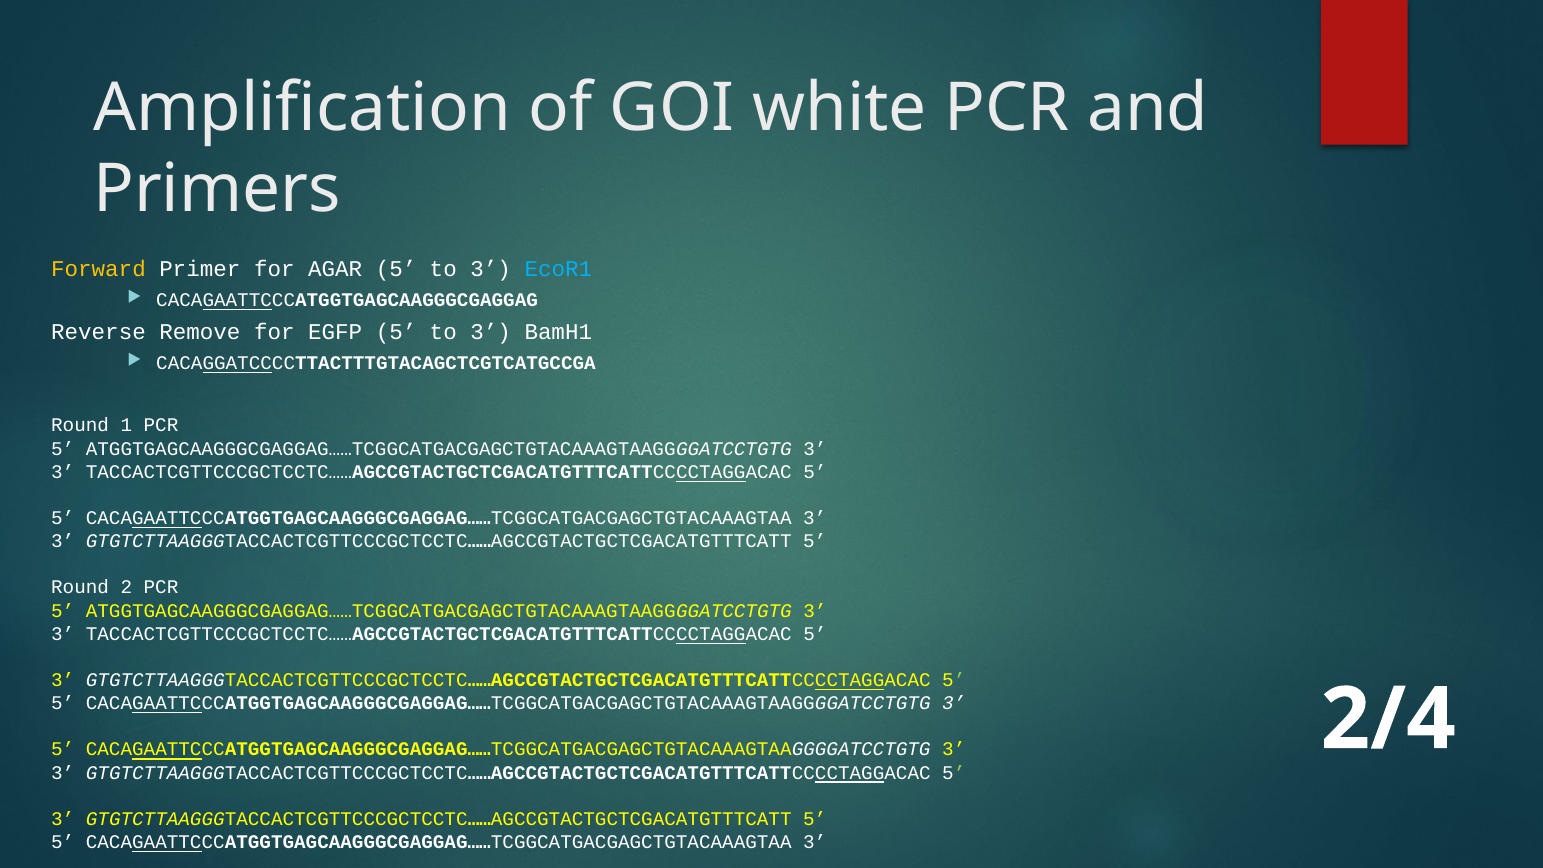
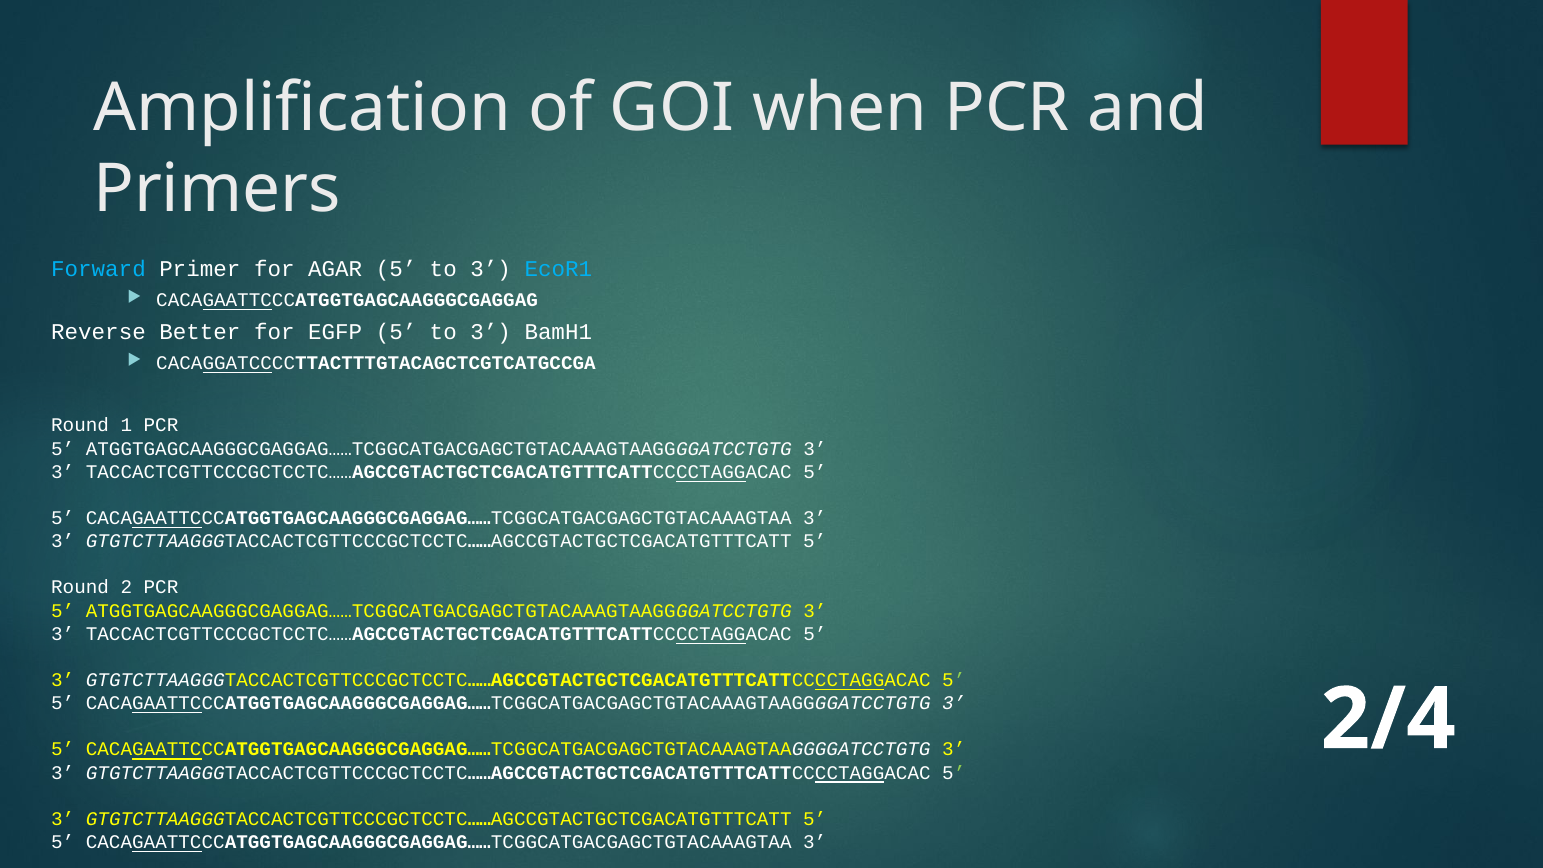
white: white -> when
Forward colour: yellow -> light blue
Remove: Remove -> Better
